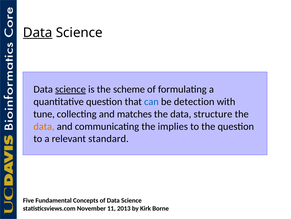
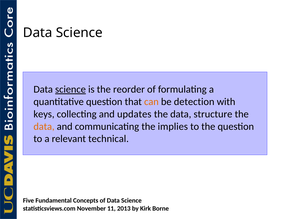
Data at (38, 33) underline: present -> none
scheme: scheme -> reorder
can colour: blue -> orange
tune: tune -> keys
matches: matches -> updates
standard: standard -> technical
